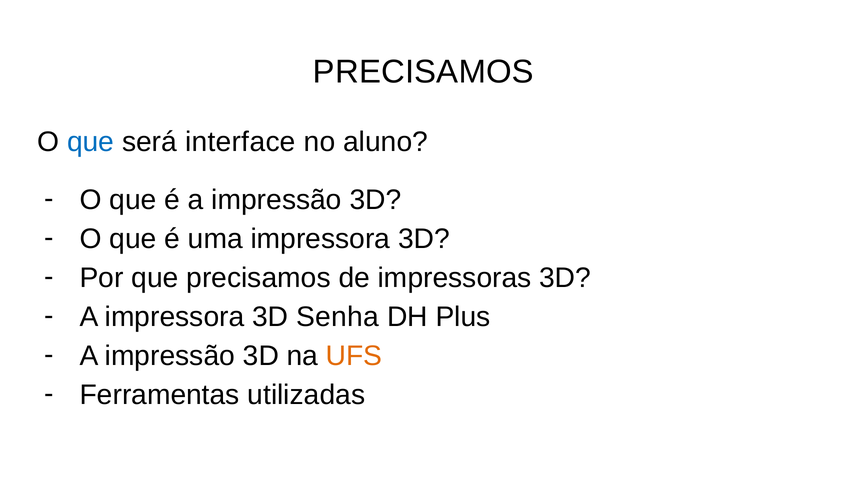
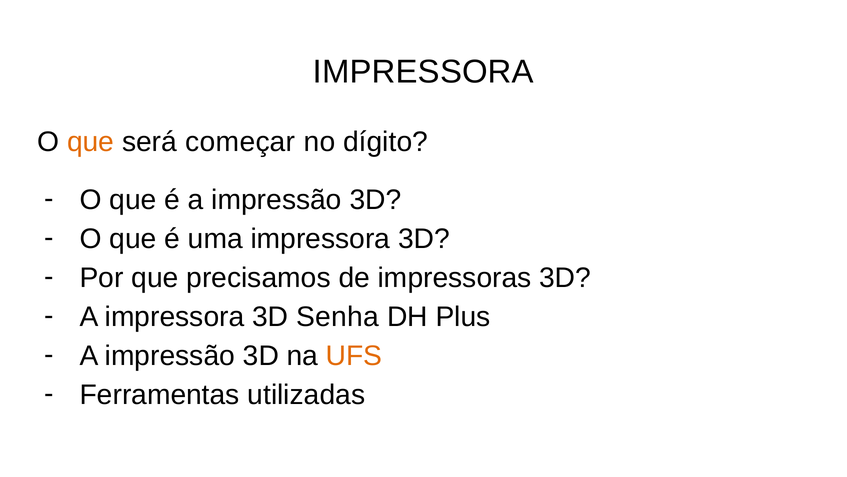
PRECISAMOS at (423, 72): PRECISAMOS -> IMPRESSORA
que at (91, 142) colour: blue -> orange
interface: interface -> começar
aluno: aluno -> dígito
